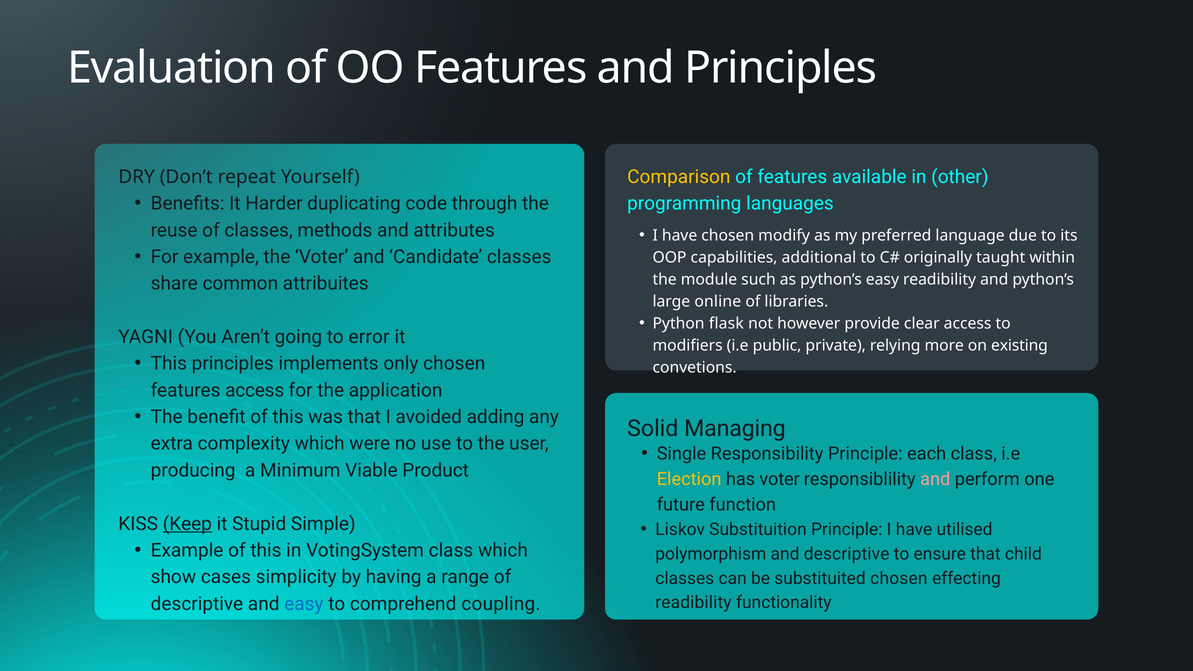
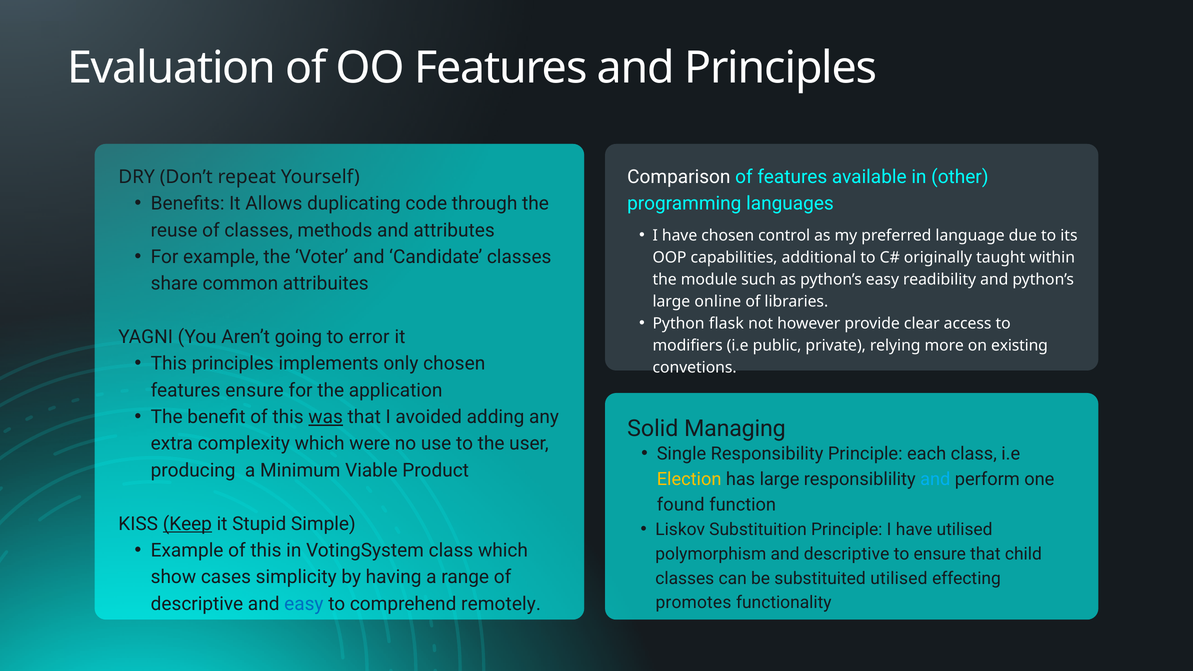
Comparison colour: yellow -> white
Harder: Harder -> Allows
modify: modify -> control
features access: access -> ensure
was underline: none -> present
has voter: voter -> large
and at (935, 479) colour: pink -> light blue
future: future -> found
substituited chosen: chosen -> utilised
readibility at (693, 603): readibility -> promotes
coupling: coupling -> remotely
